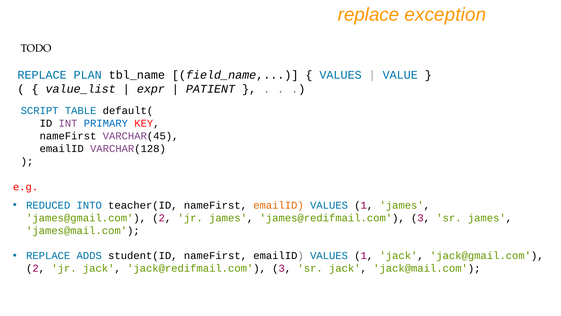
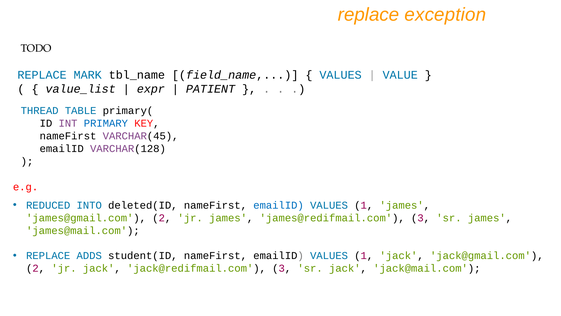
PLAN: PLAN -> MARK
SCRIPT: SCRIPT -> THREAD
default(: default( -> primary(
teacher(ID: teacher(ID -> deleted(ID
emailID at (279, 205) colour: orange -> blue
